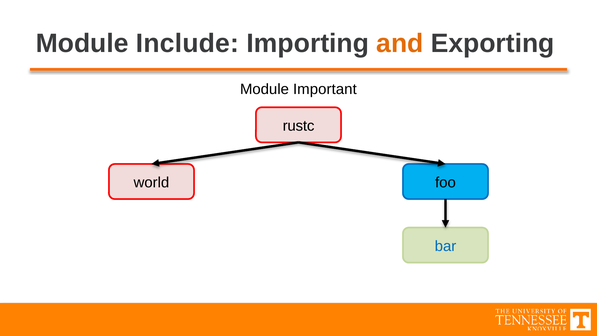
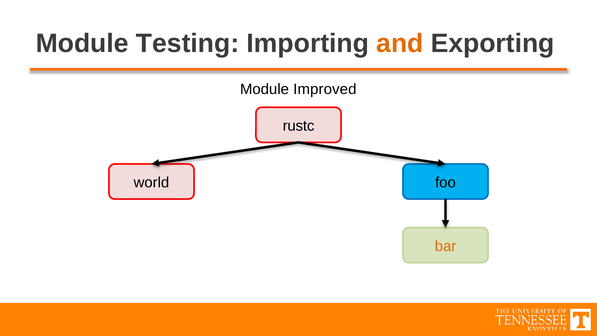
Include: Include -> Testing
Important: Important -> Improved
bar colour: blue -> orange
